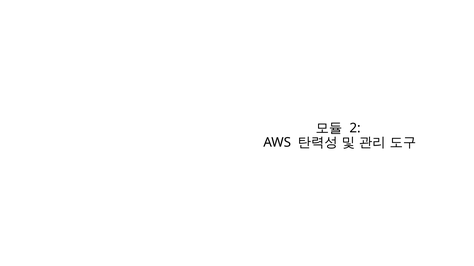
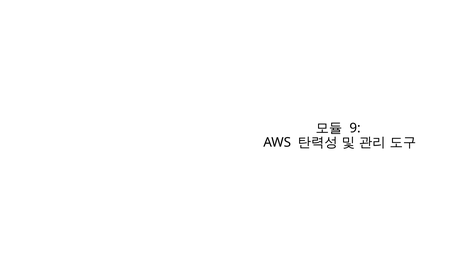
2: 2 -> 9
